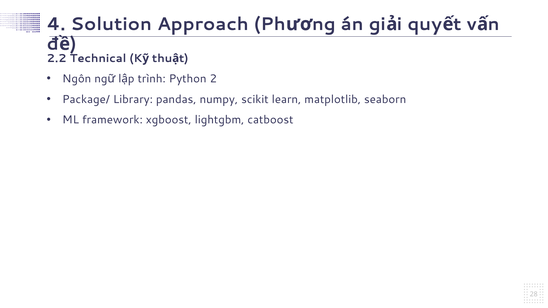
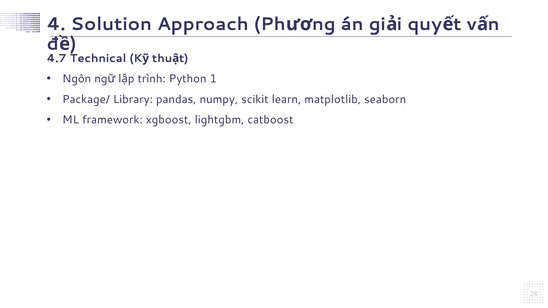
2.2: 2.2 -> 4.7
2: 2 -> 1
